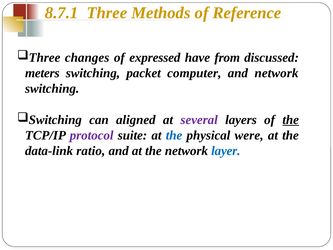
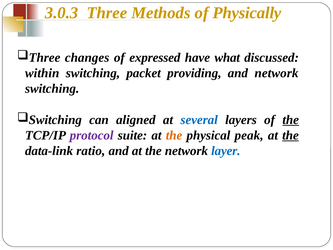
8.7.1: 8.7.1 -> 3.0.3
Reference: Reference -> Physically
from: from -> what
meters: meters -> within
computer: computer -> providing
several colour: purple -> blue
the at (174, 135) colour: blue -> orange
were: were -> peak
the at (290, 135) underline: none -> present
